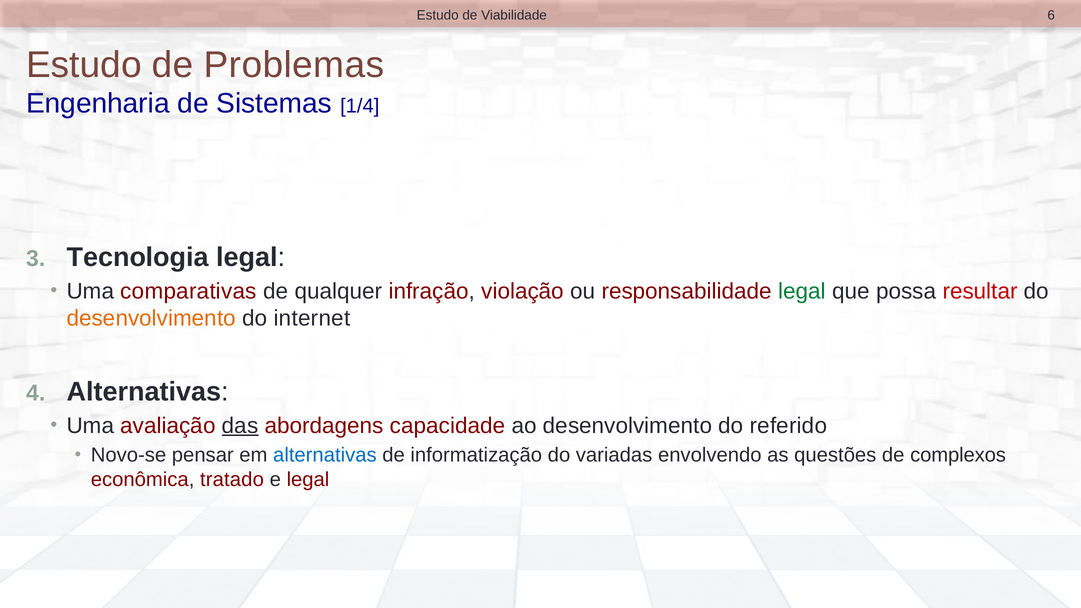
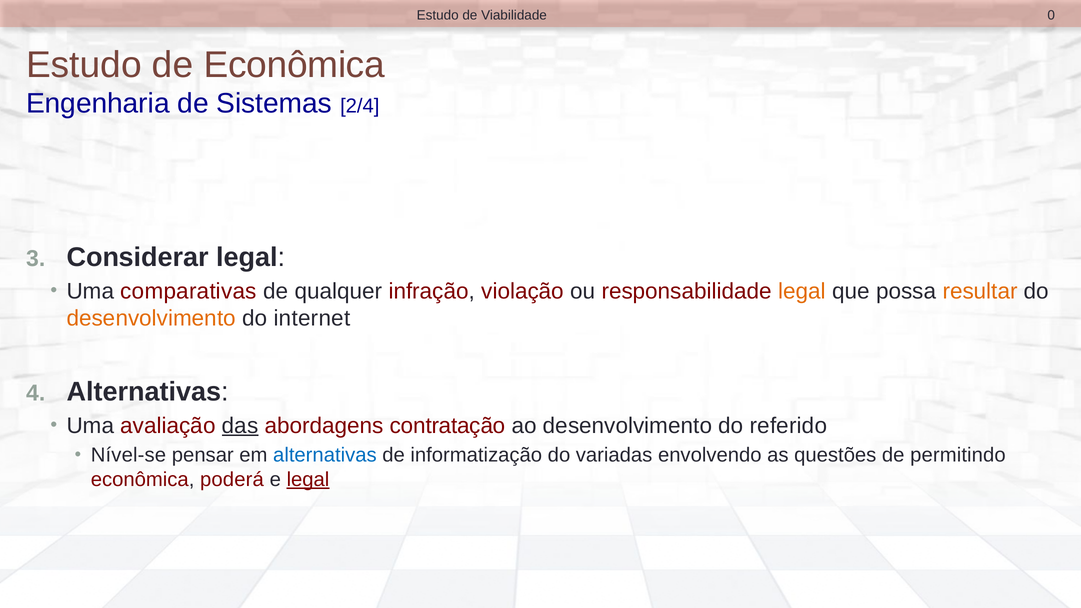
6: 6 -> 0
de Problemas: Problemas -> Econômica
1/4: 1/4 -> 2/4
Tecnologia: Tecnologia -> Considerar
legal at (802, 291) colour: green -> orange
resultar colour: red -> orange
capacidade: capacidade -> contratação
Novo-se: Novo-se -> Nível-se
complexos: complexos -> permitindo
tratado: tratado -> poderá
legal at (308, 480) underline: none -> present
